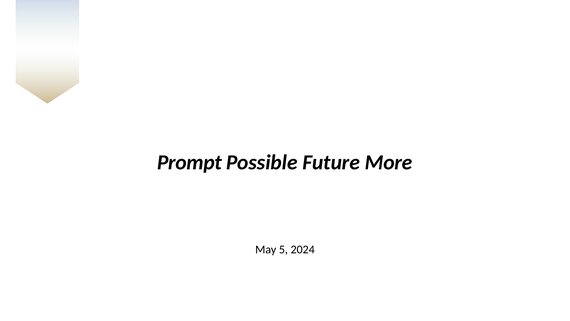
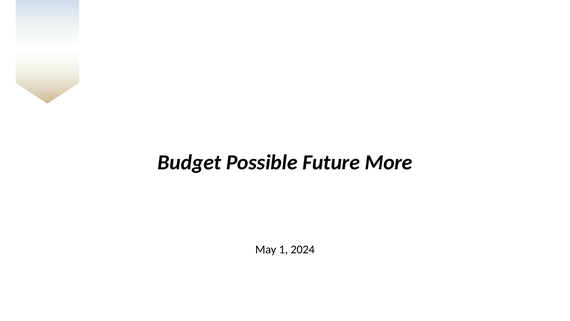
Prompt: Prompt -> Budget
5: 5 -> 1
